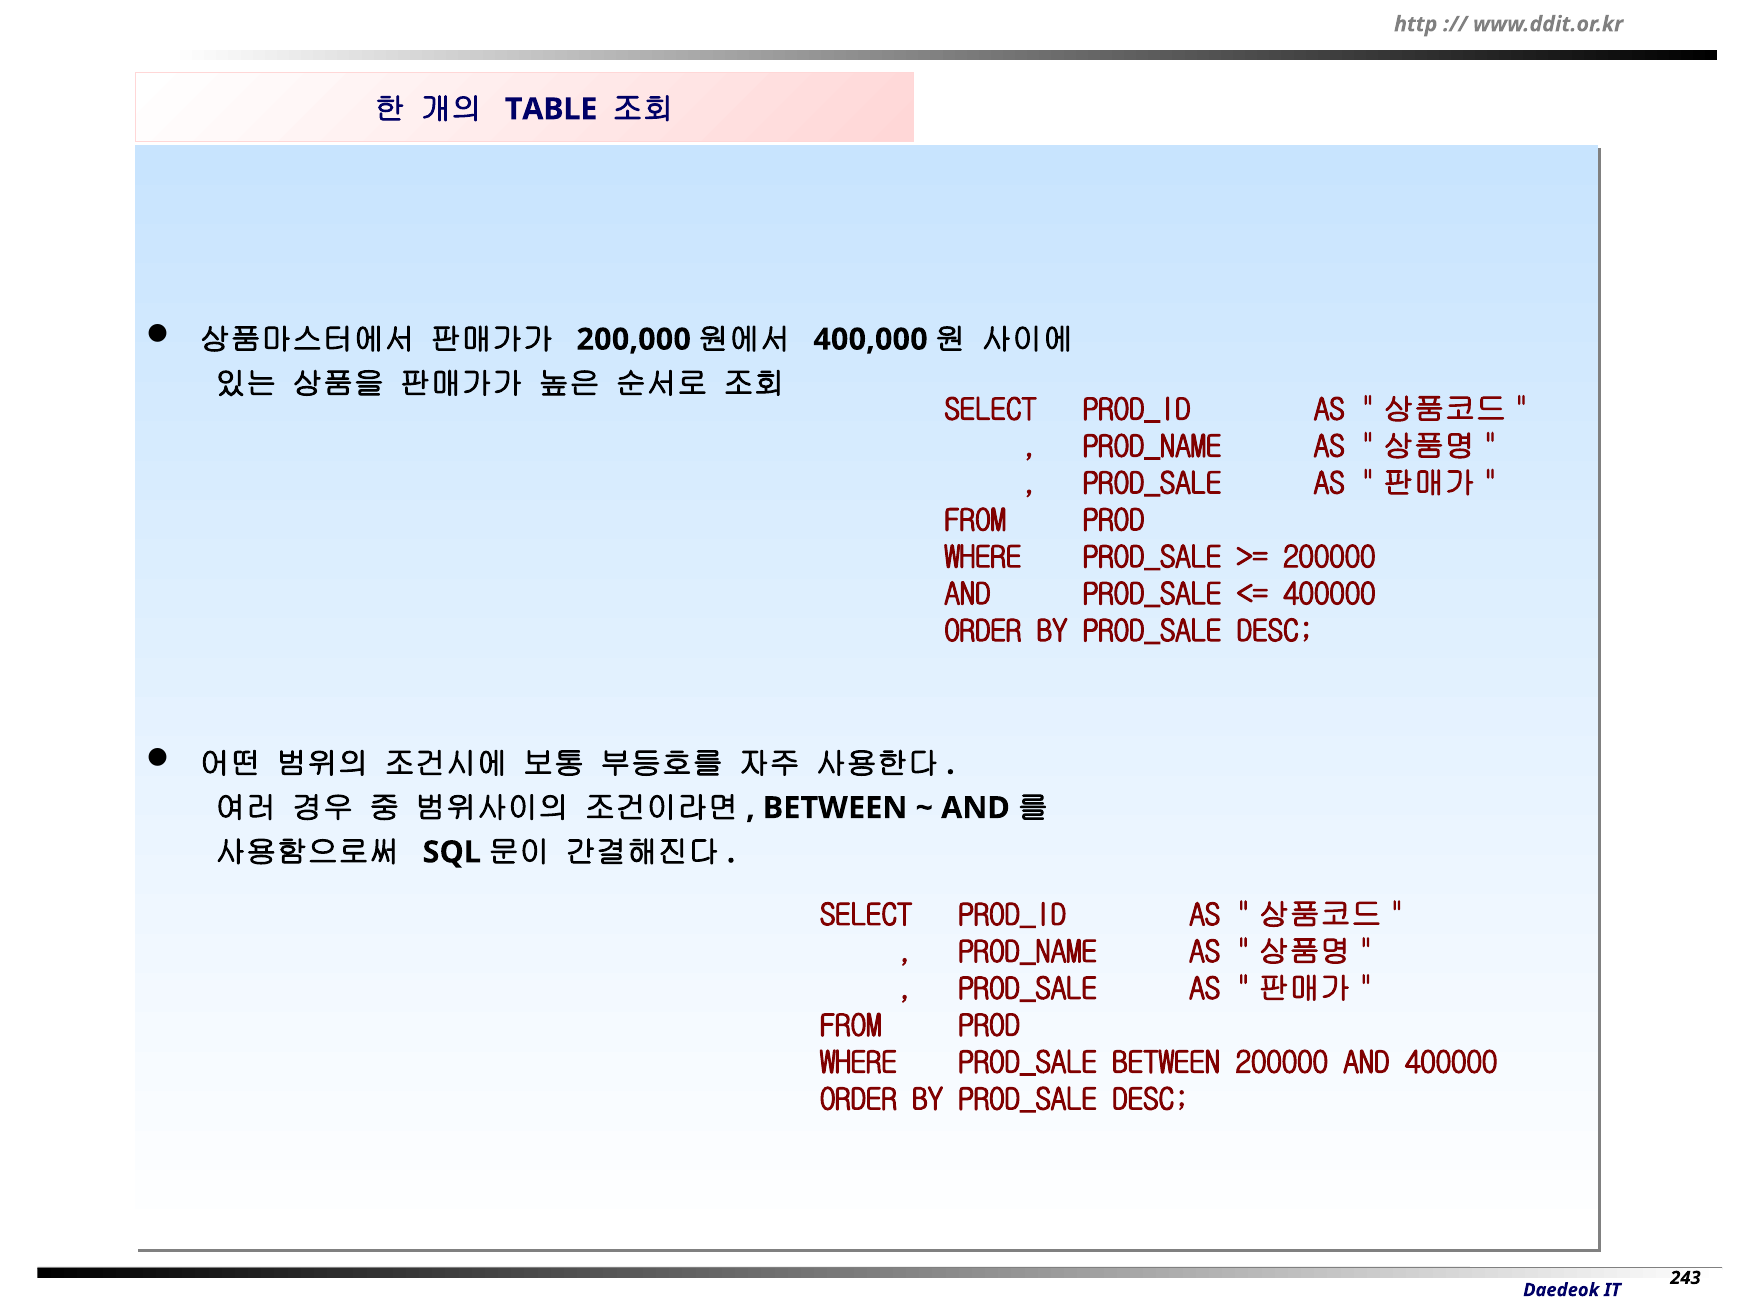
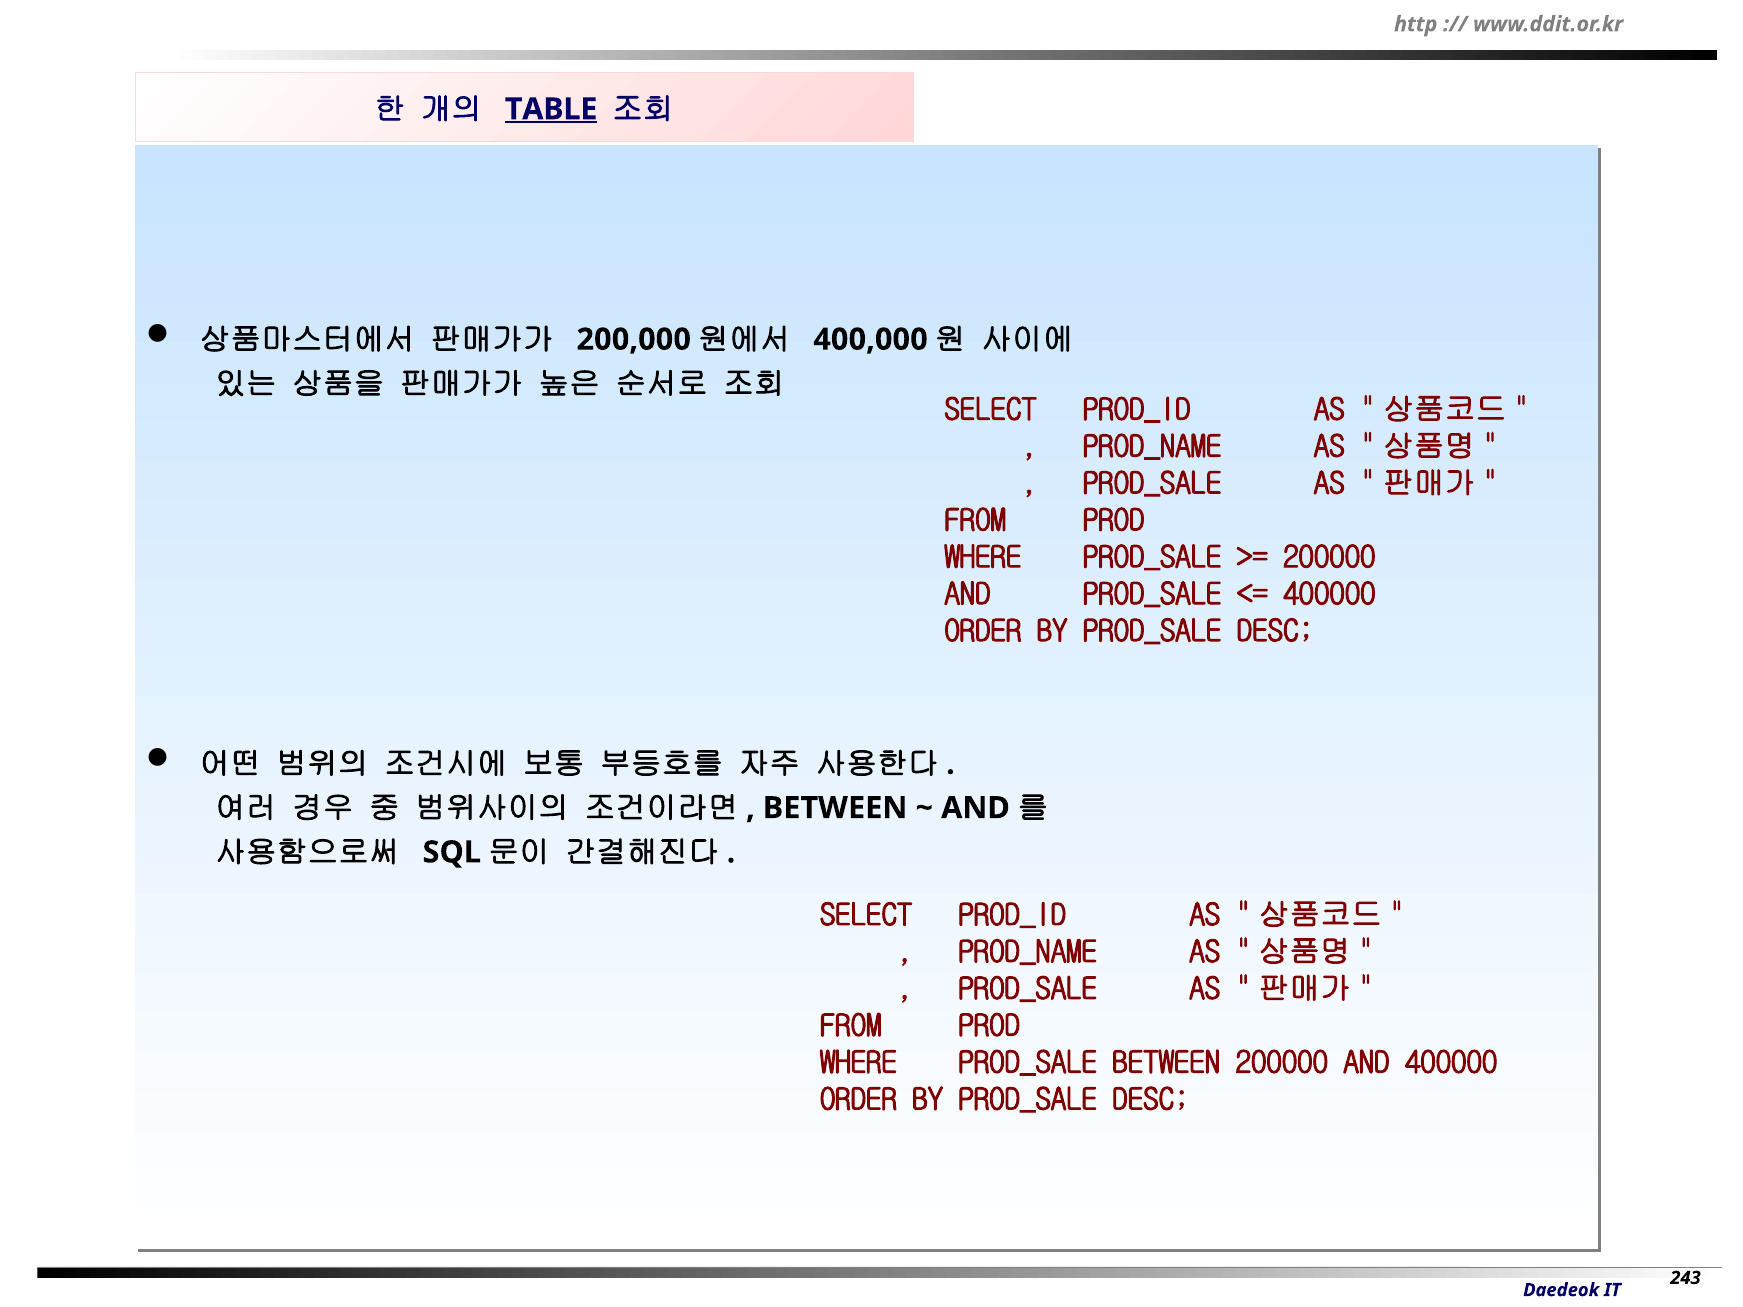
TABLE underline: none -> present
